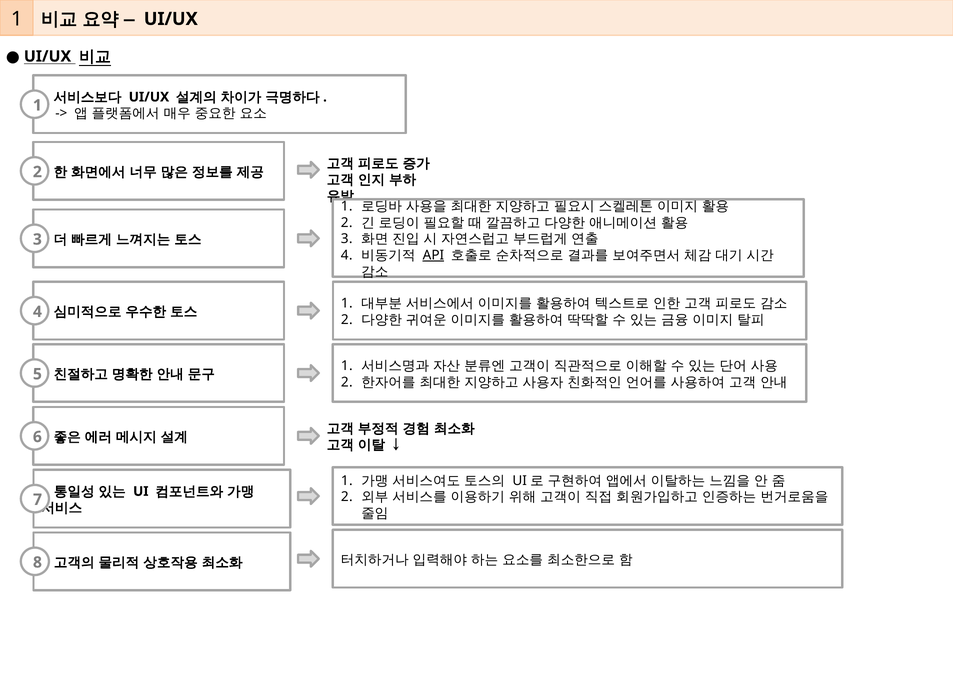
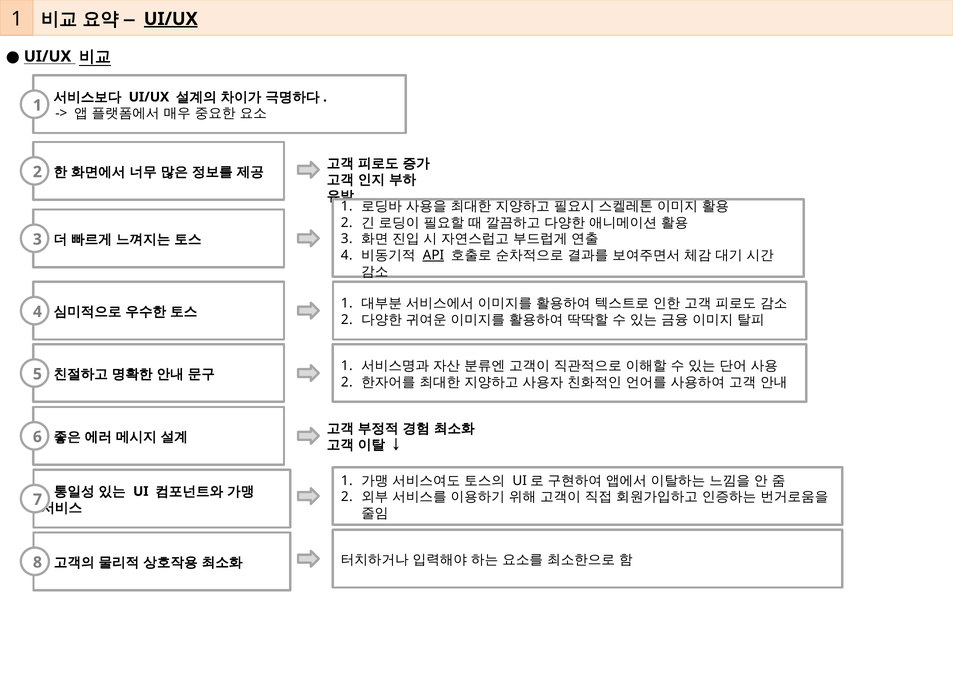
UI/UX at (171, 19) underline: none -> present
